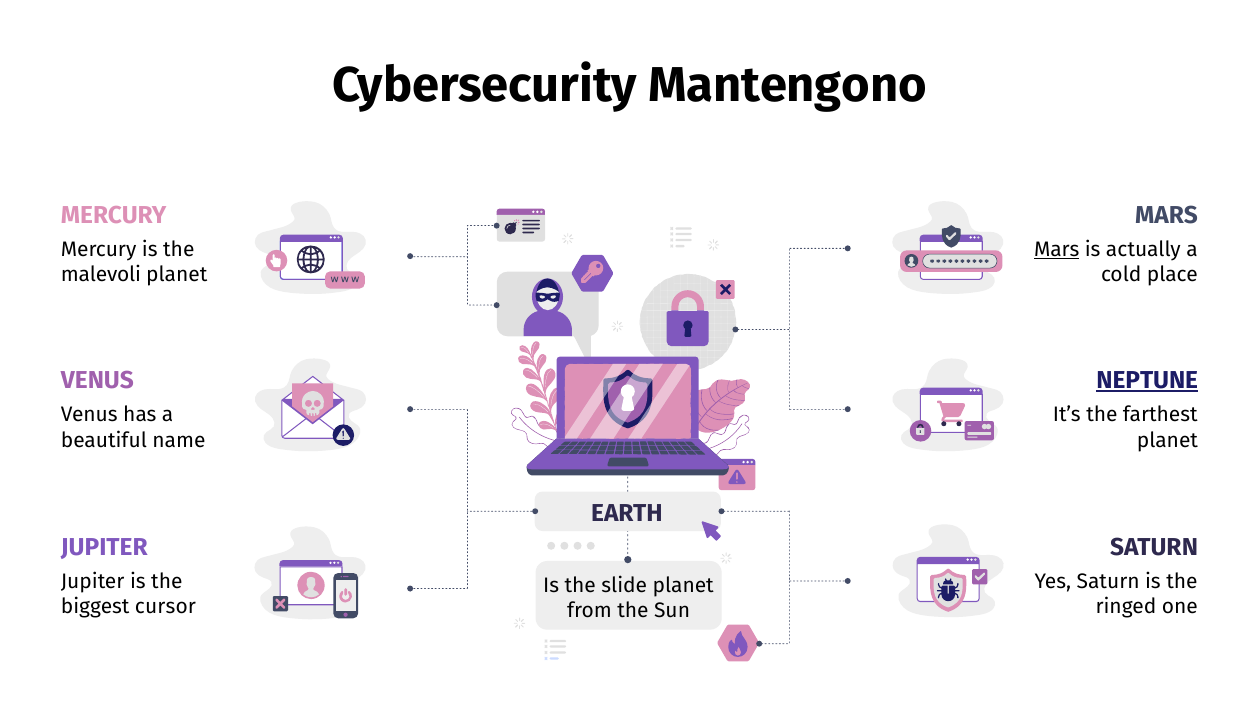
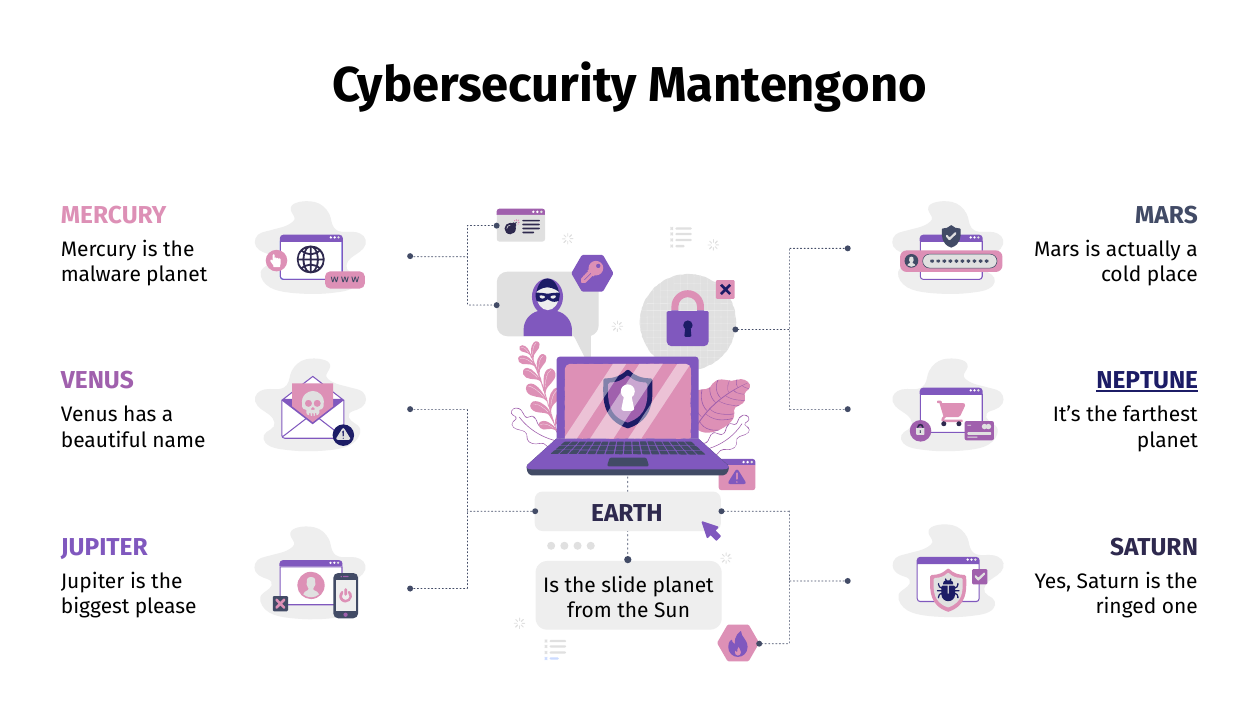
Mars at (1057, 250) underline: present -> none
malevoli: malevoli -> malware
cursor: cursor -> please
